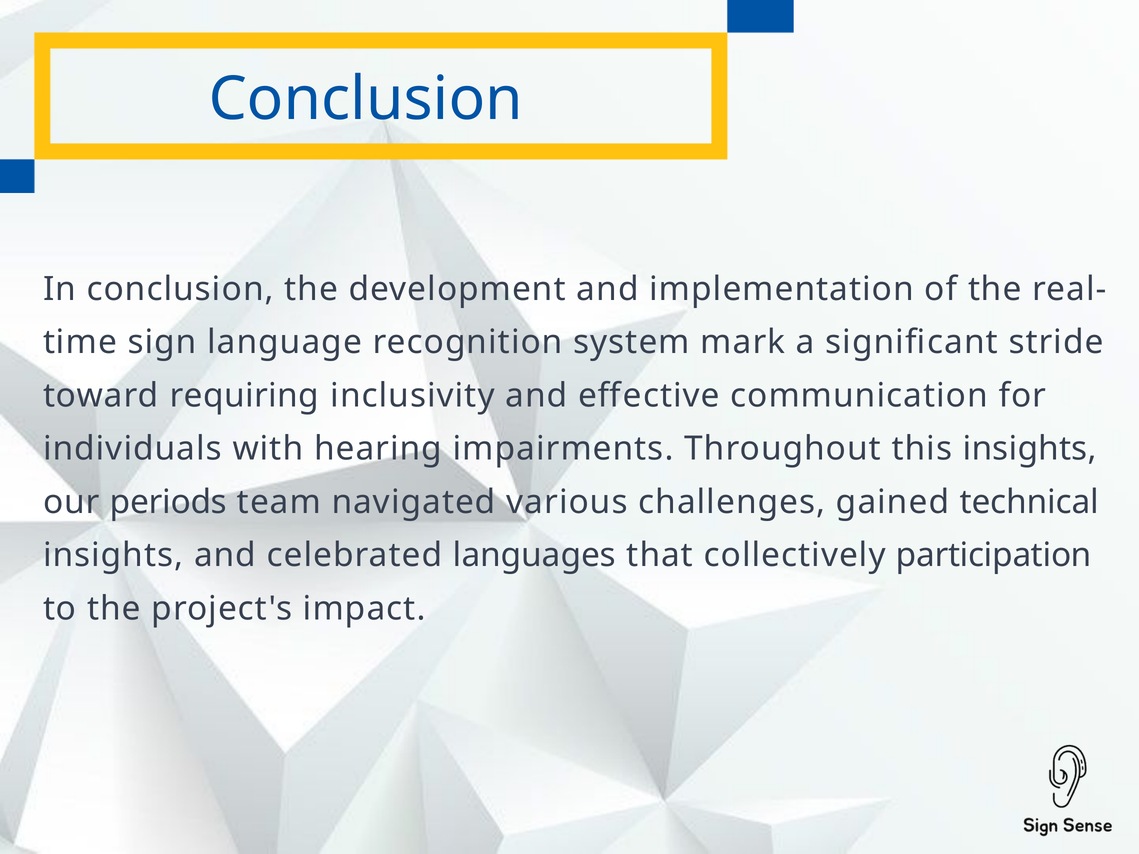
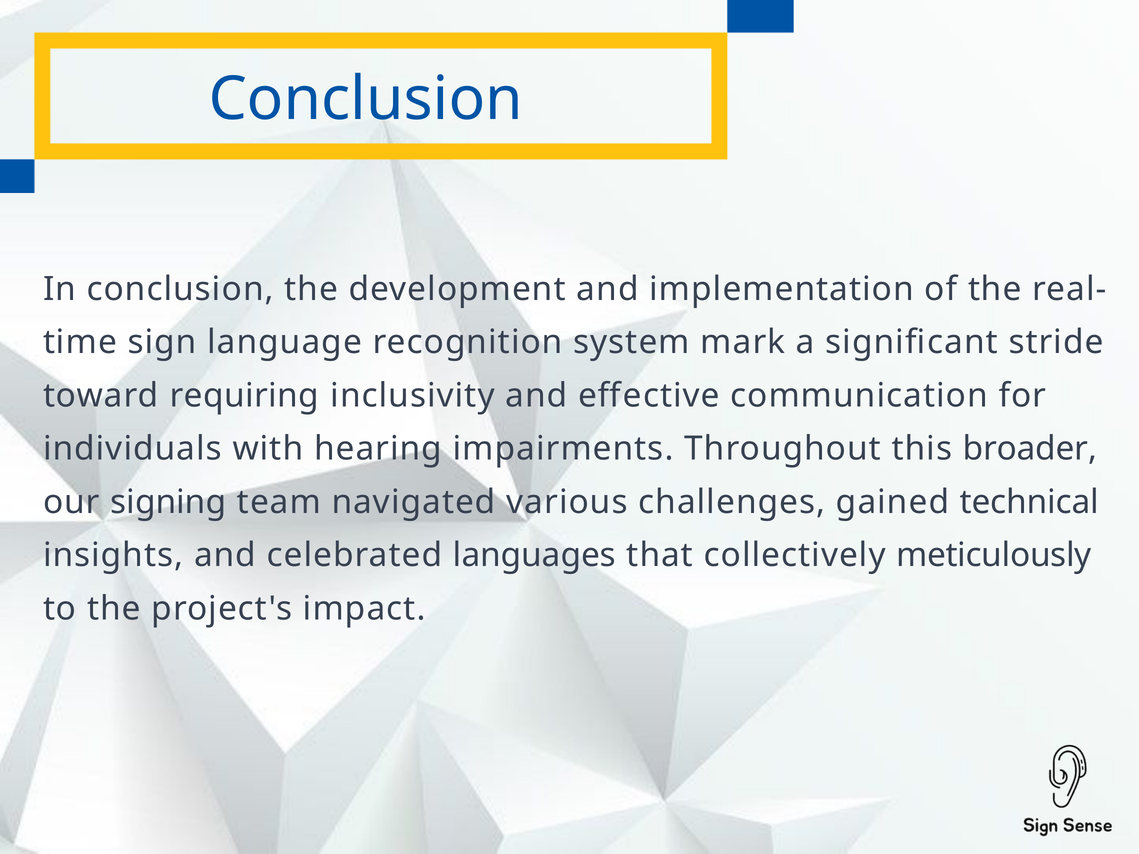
this insights: insights -> broader
periods: periods -> signing
participation: participation -> meticulously
